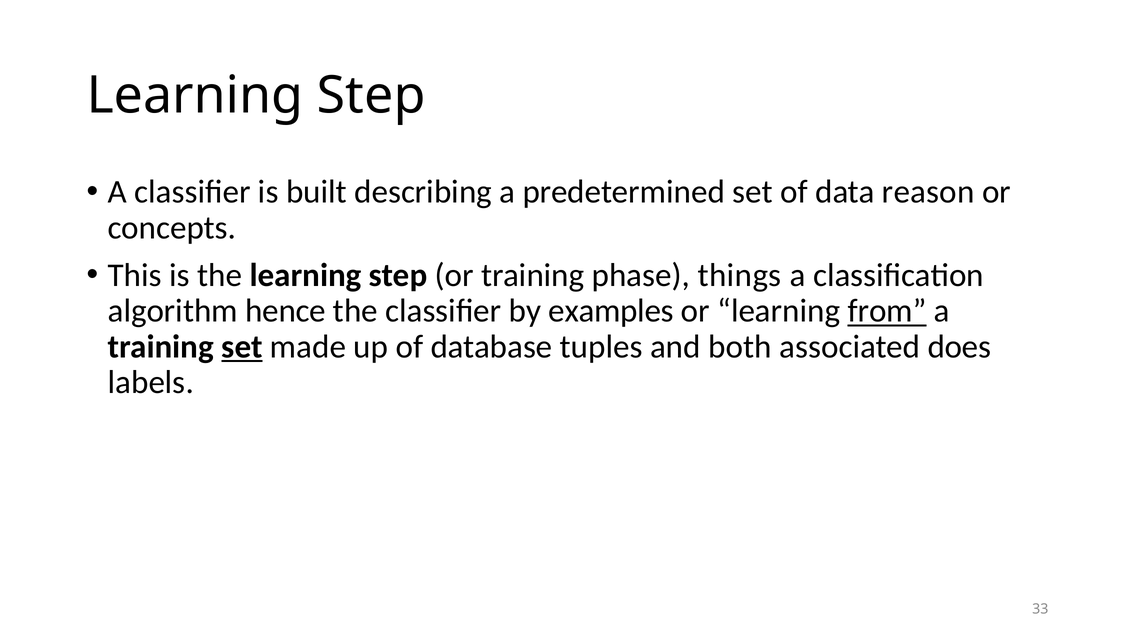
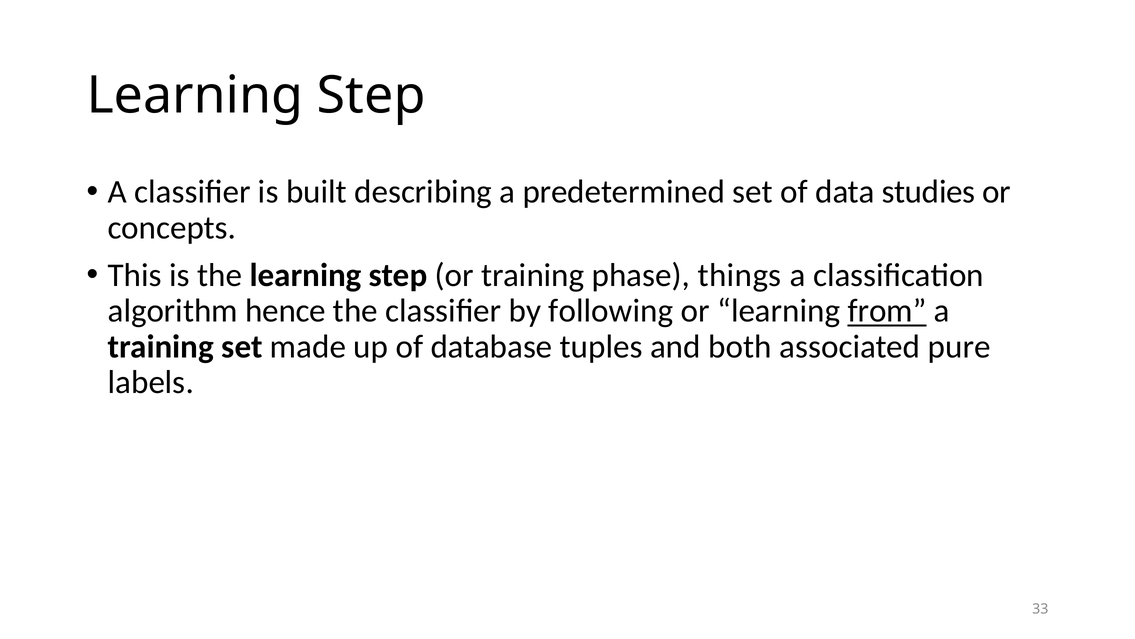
reason: reason -> studies
examples: examples -> following
set at (242, 346) underline: present -> none
does: does -> pure
